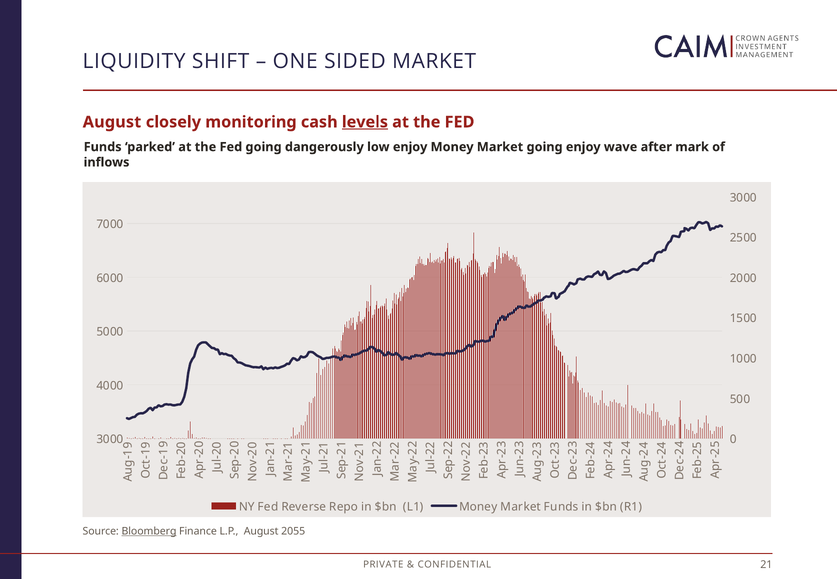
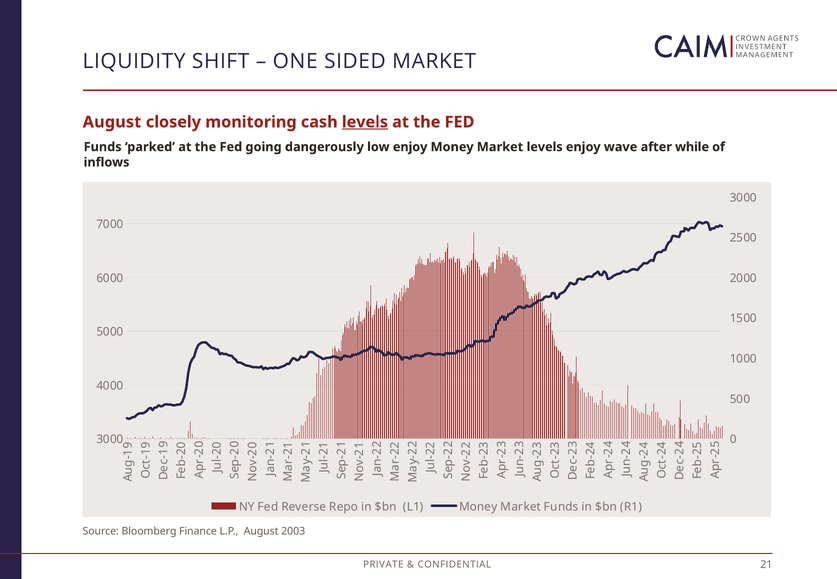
Market going: going -> levels
mark: mark -> while
Bloomberg underline: present -> none
2055: 2055 -> 2003
